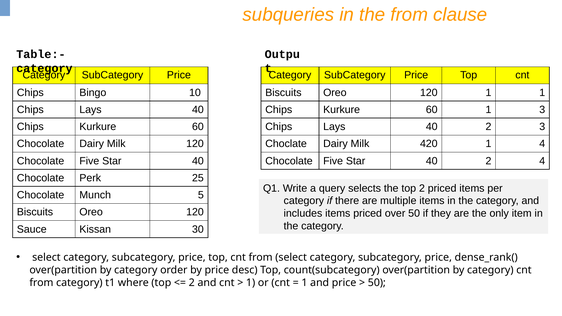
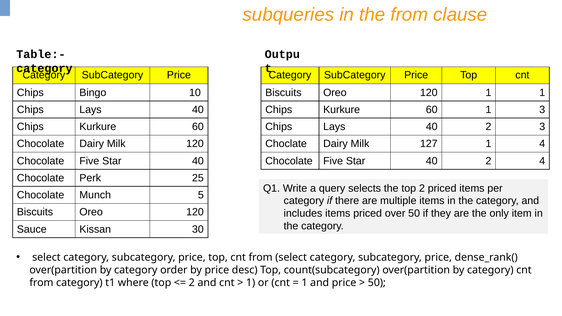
420: 420 -> 127
